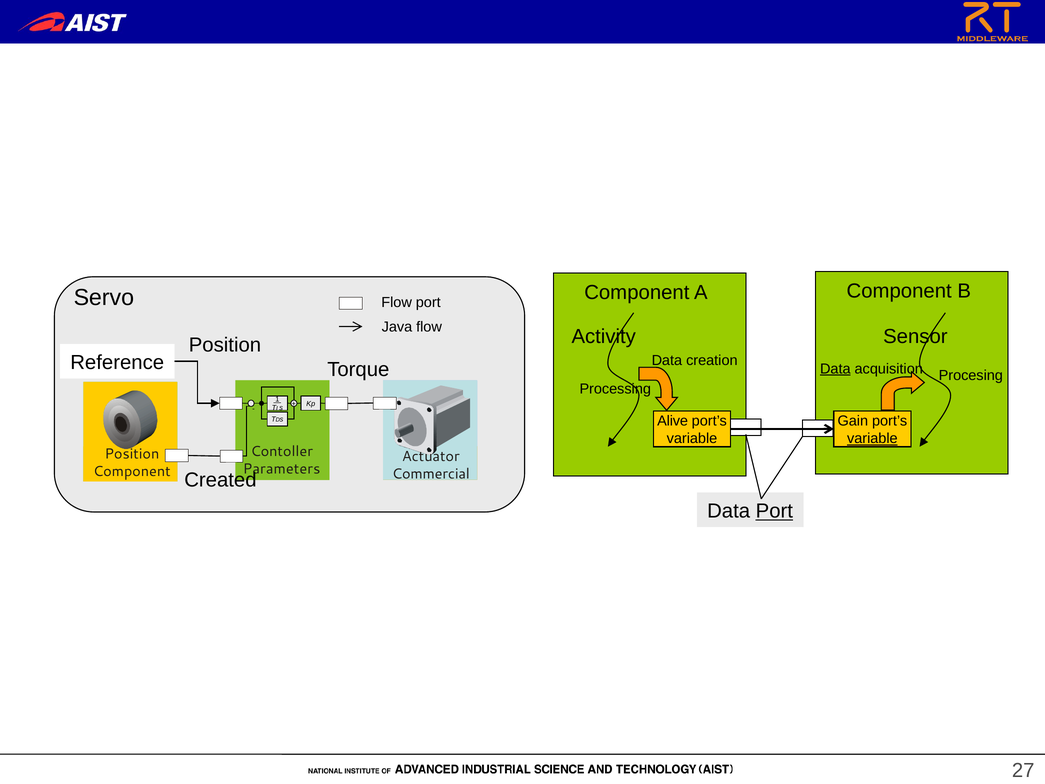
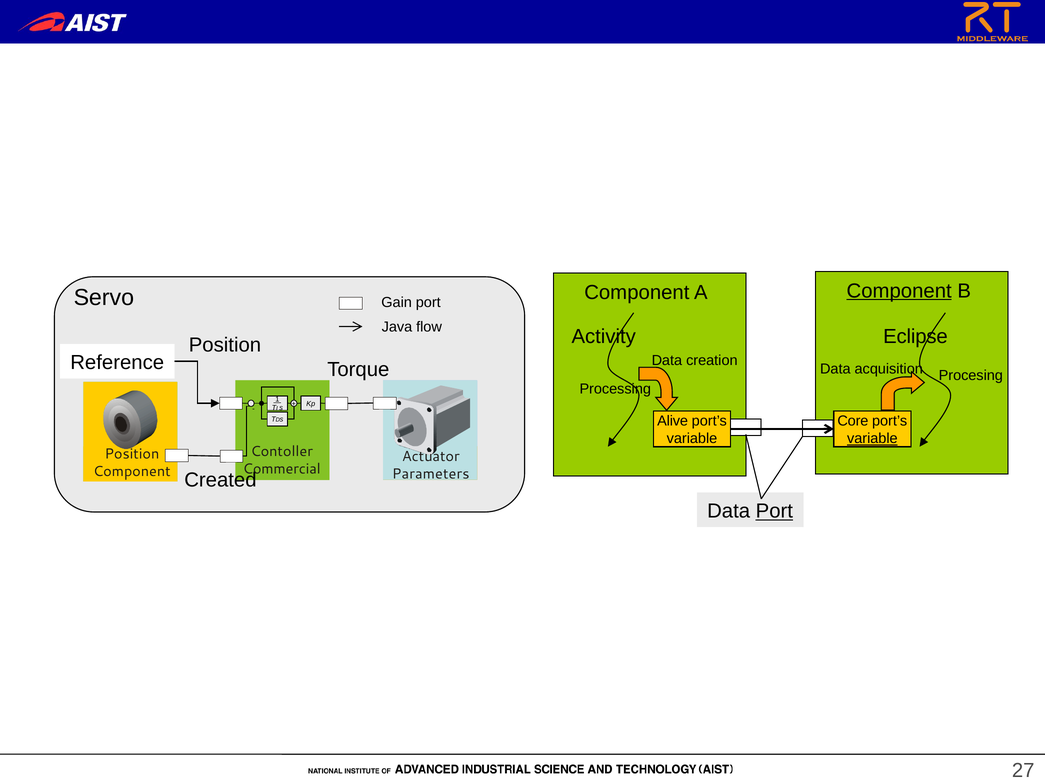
Component at (899, 291) underline: none -> present
Servo Flow: Flow -> Gain
Sensor: Sensor -> Eclipse
Data at (835, 369) underline: present -> none
Gain: Gain -> Core
Parameters: Parameters -> Commercial
Commercial: Commercial -> Parameters
